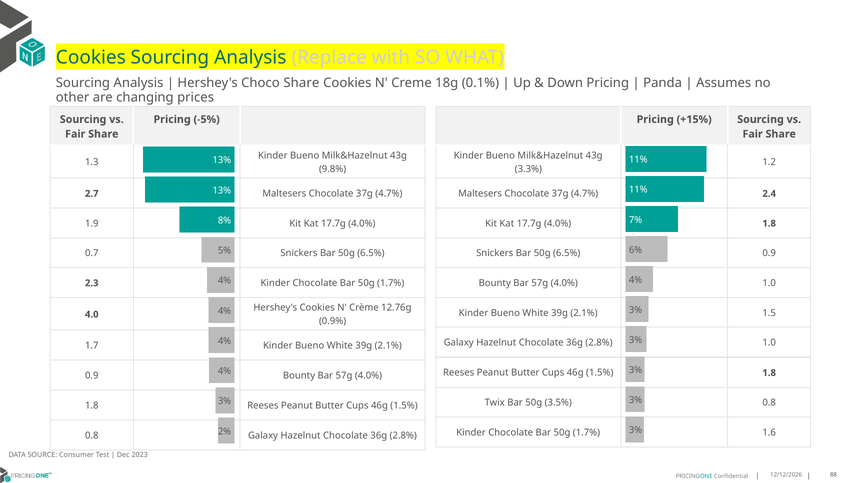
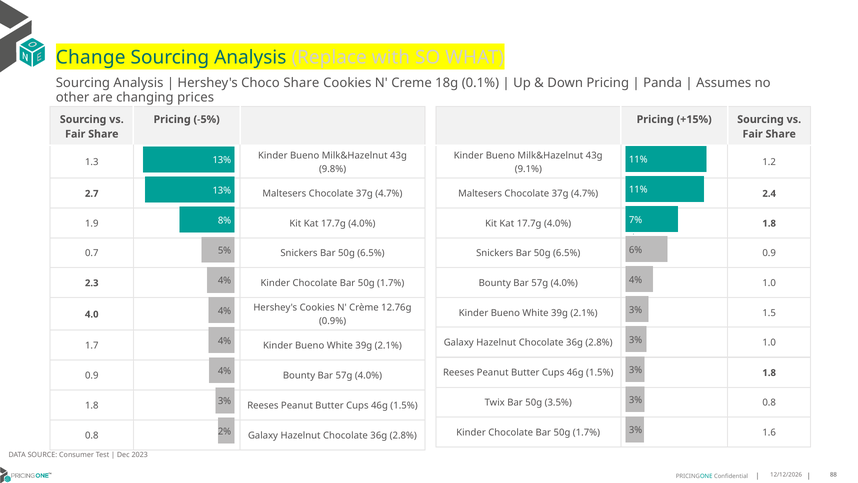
Cookies at (91, 58): Cookies -> Change
3.3%: 3.3% -> 9.1%
